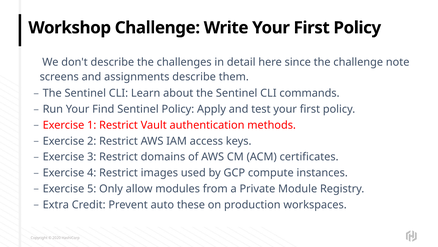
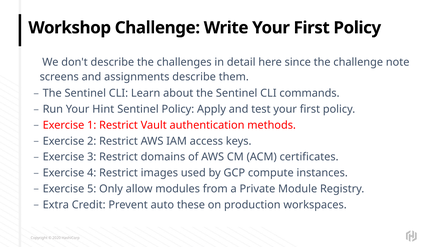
Find: Find -> Hint
